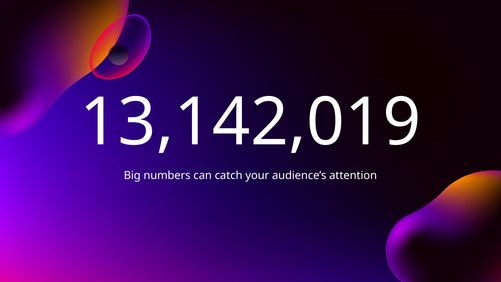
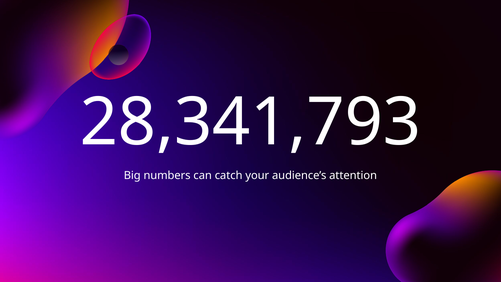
13,142,019: 13,142,019 -> 28,341,793
